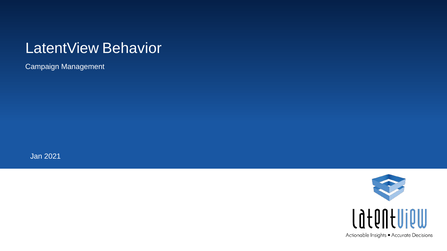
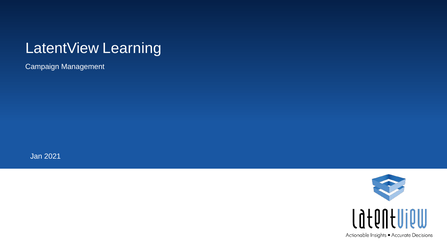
Behavior: Behavior -> Learning
